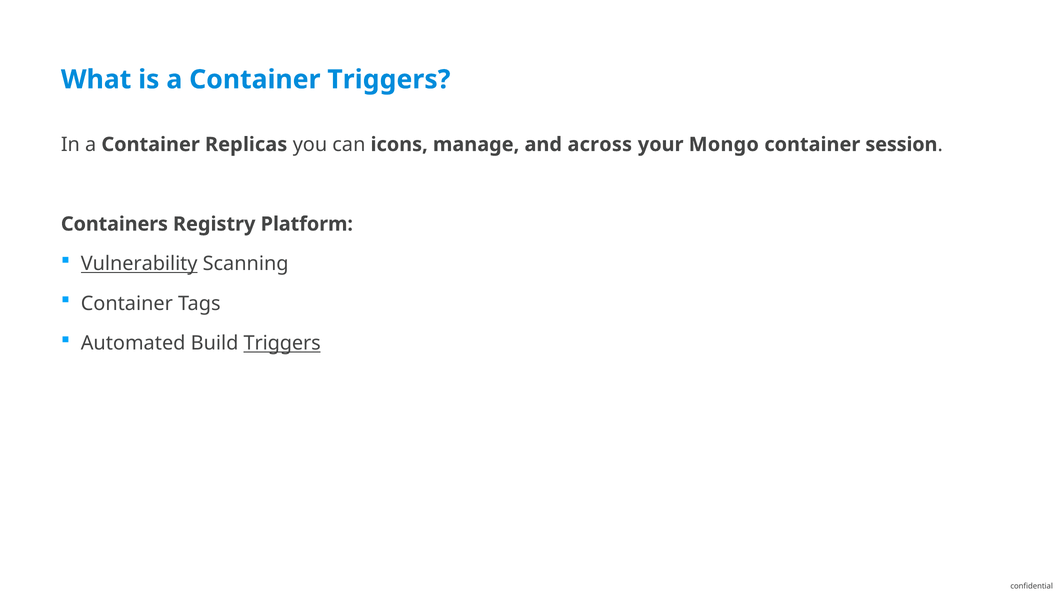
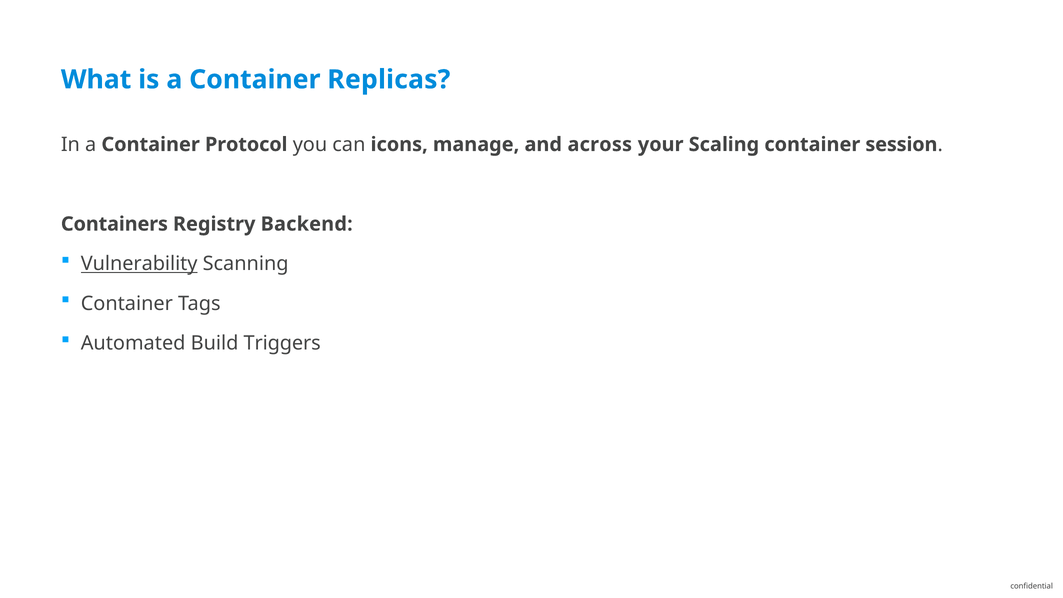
Container Triggers: Triggers -> Replicas
Replicas: Replicas -> Protocol
Mongo: Mongo -> Scaling
Platform: Platform -> Backend
Triggers at (282, 343) underline: present -> none
